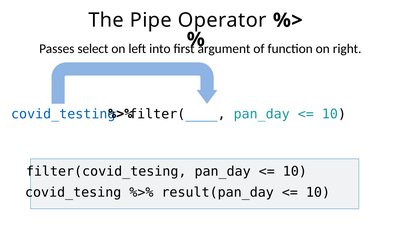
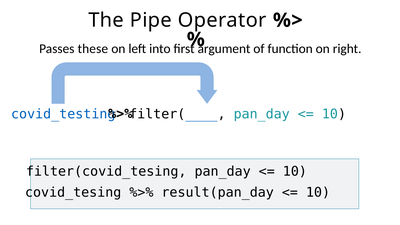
select: select -> these
